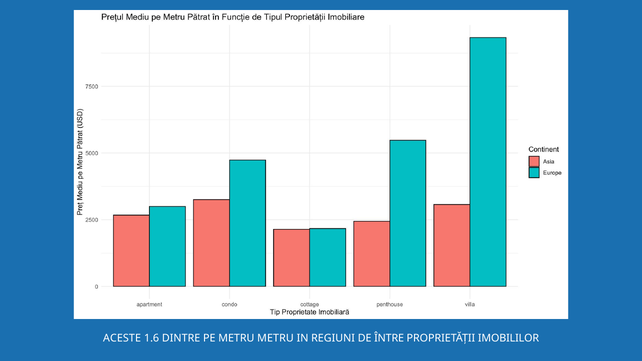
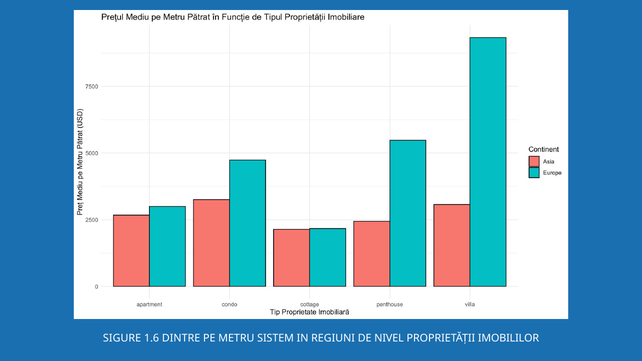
ACESTE: ACESTE -> SIGURE
METRU METRU: METRU -> SISTEM
ÎNTRE: ÎNTRE -> NIVEL
